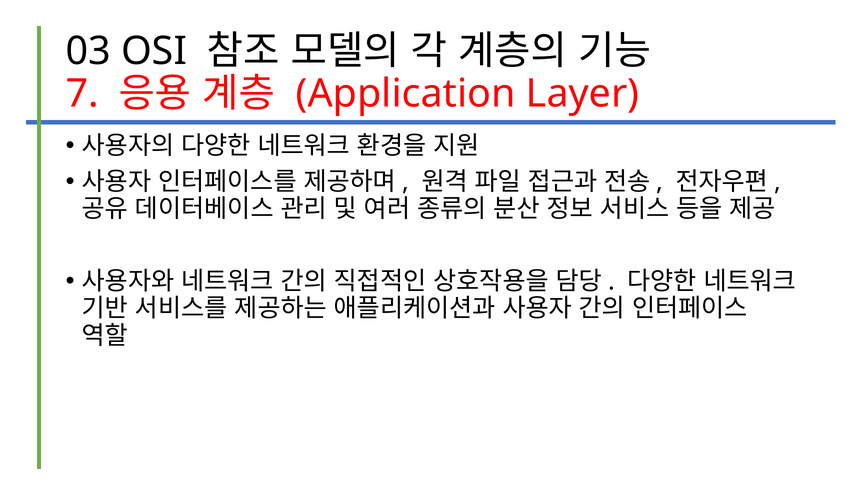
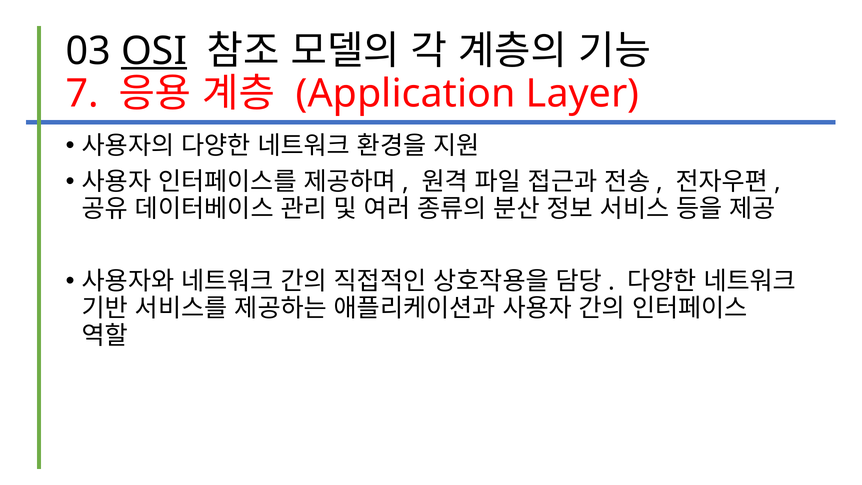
OSI underline: none -> present
